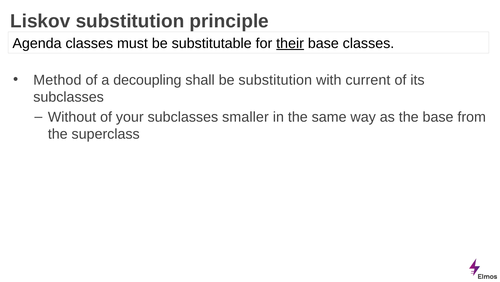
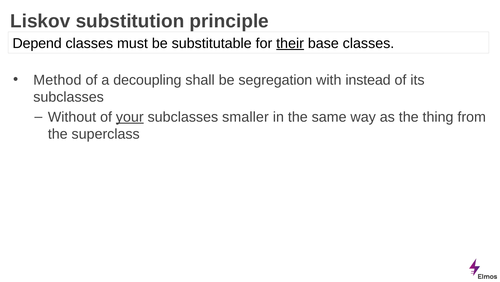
Agenda: Agenda -> Depend
be substitution: substitution -> segregation
current: current -> instead
your underline: none -> present
the base: base -> thing
